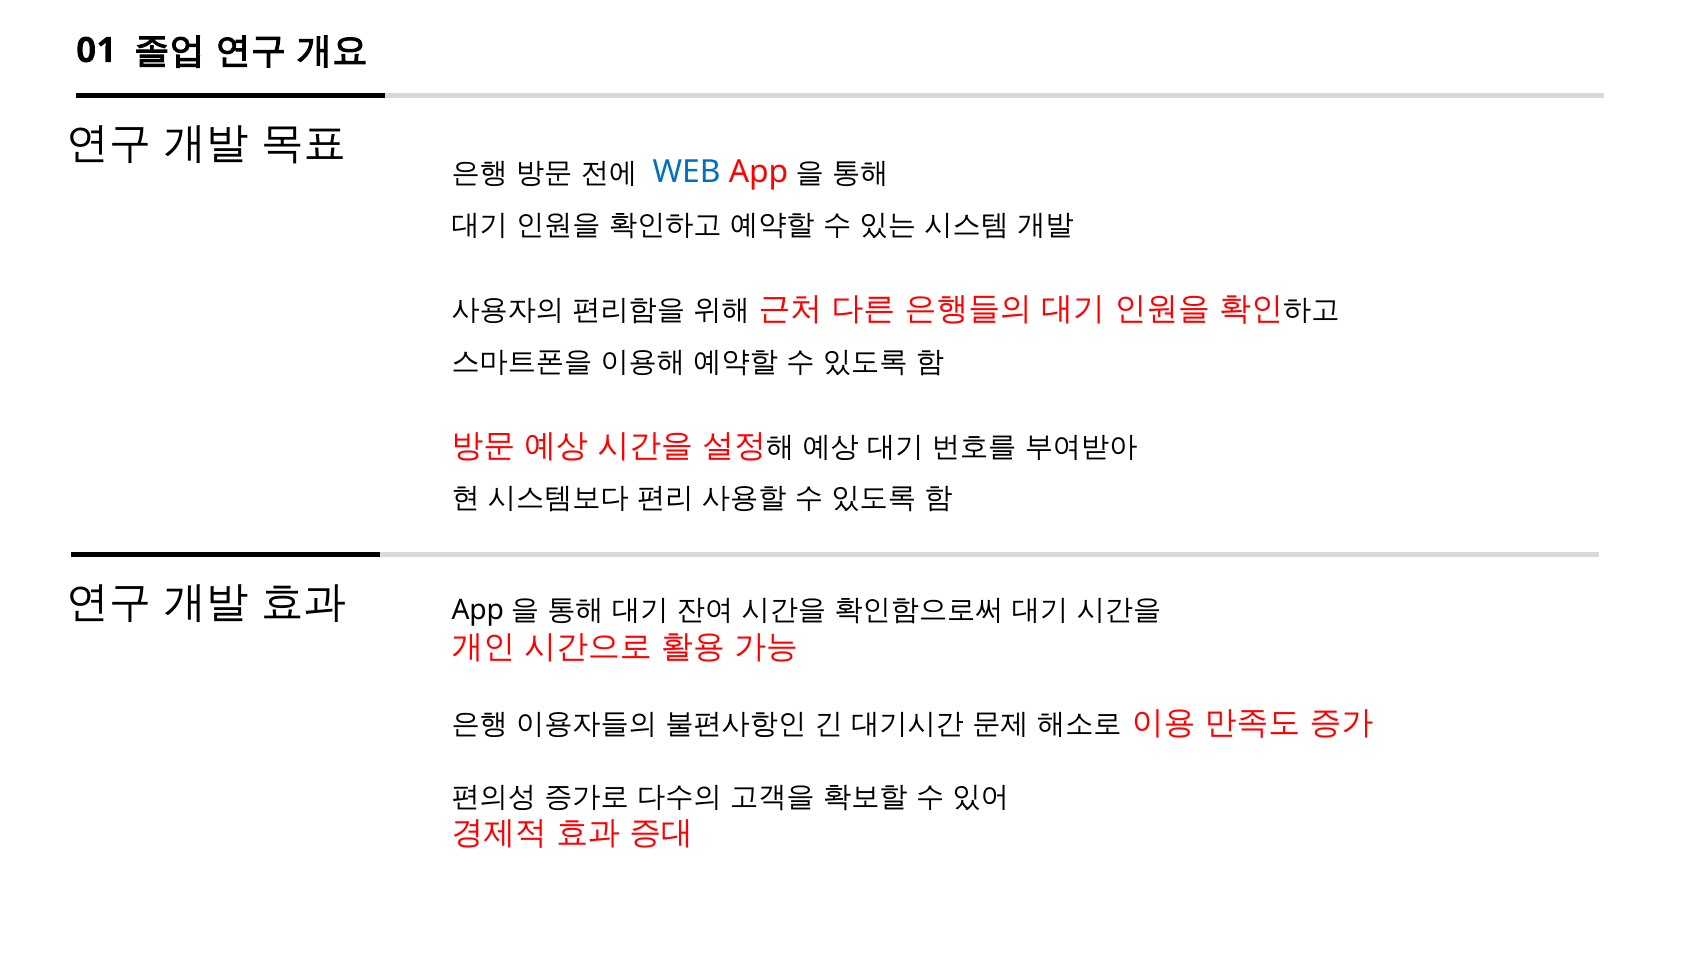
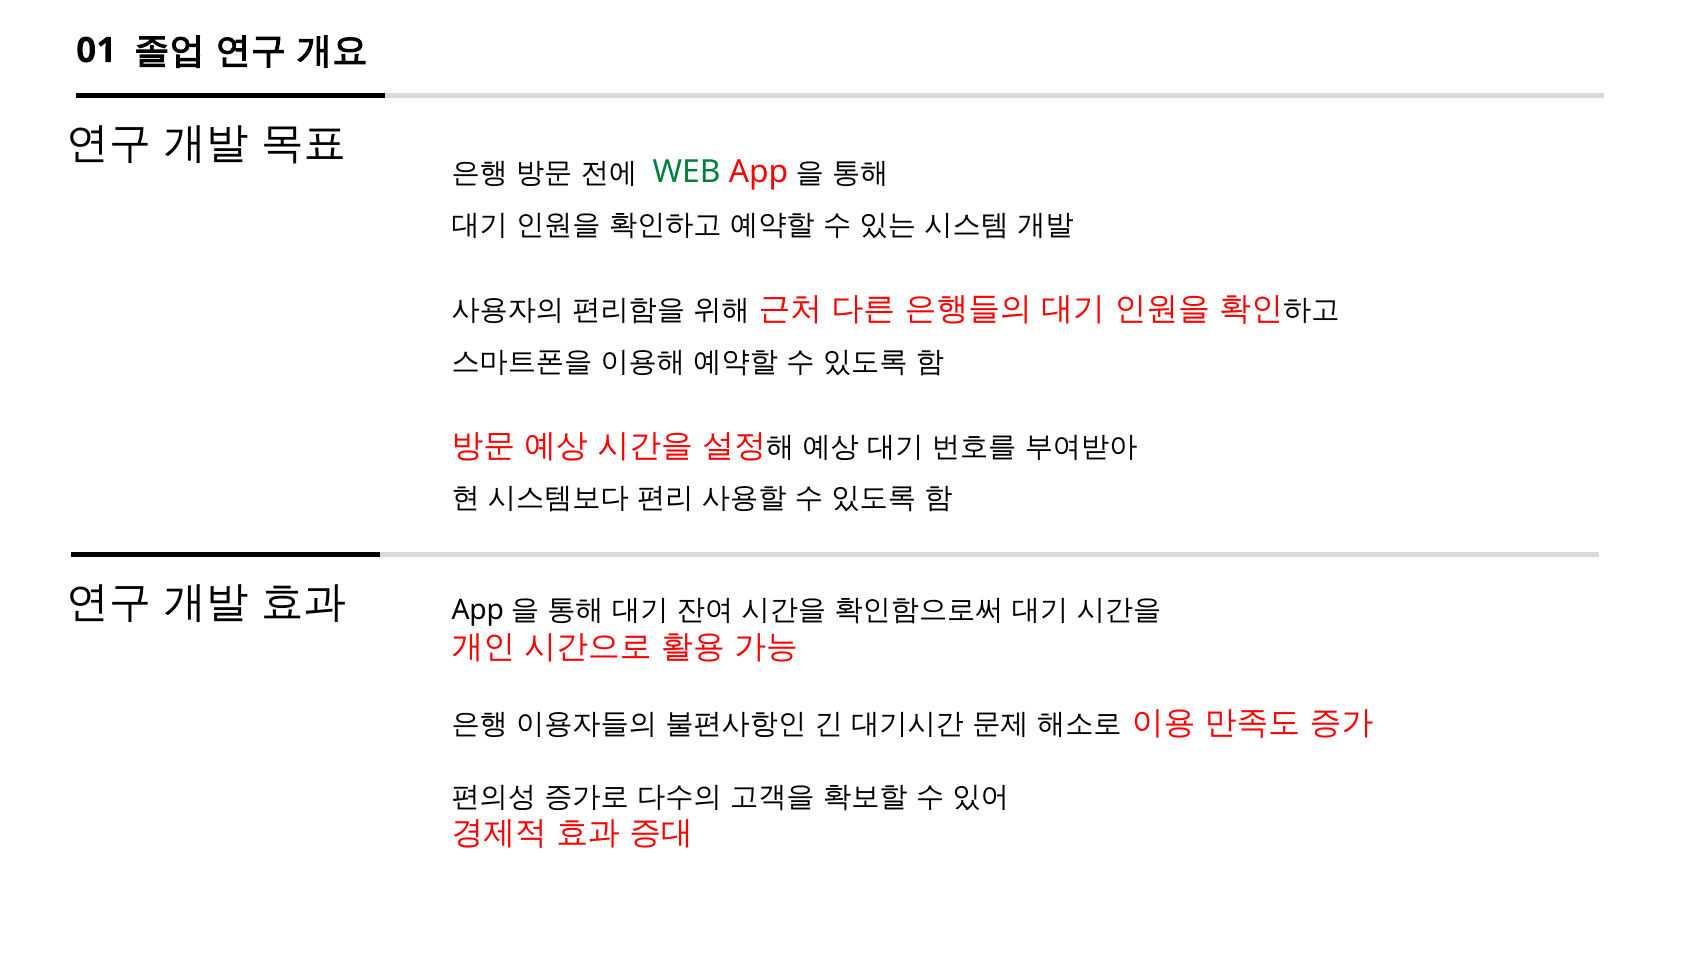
WEB colour: blue -> green
